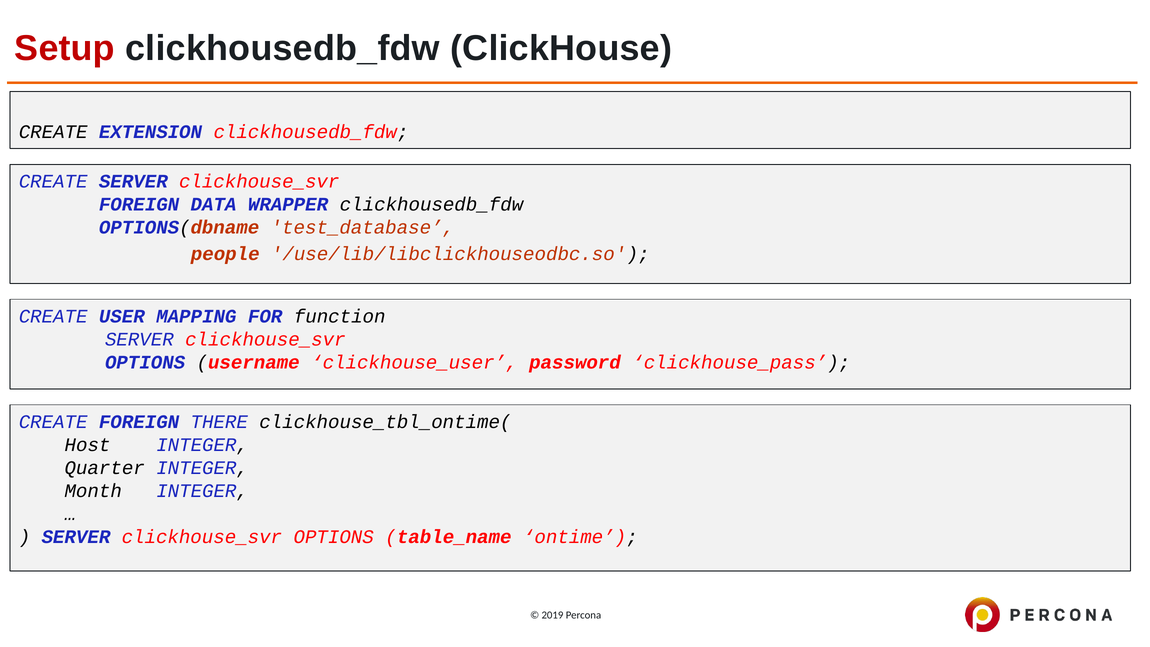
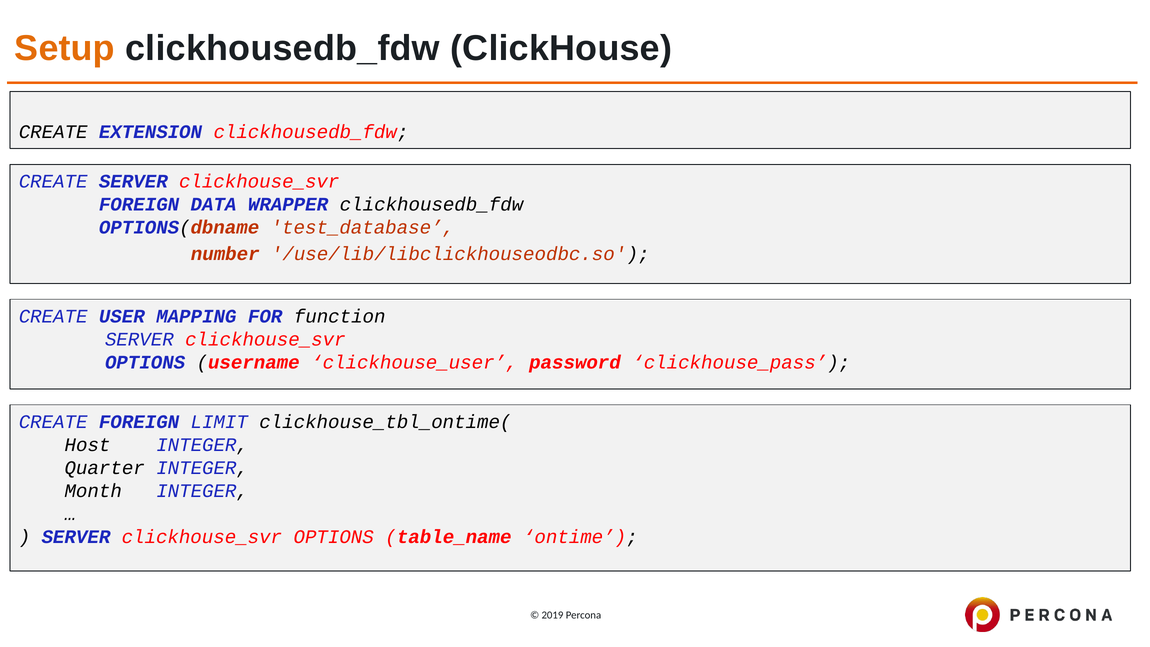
Setup colour: red -> orange
people: people -> number
THERE: THERE -> LIMIT
